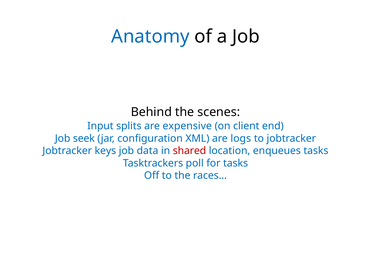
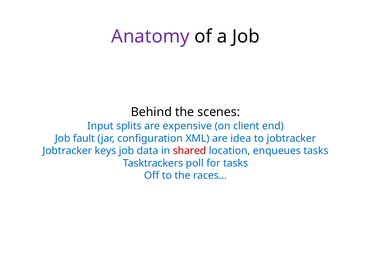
Anatomy colour: blue -> purple
seek: seek -> fault
logs: logs -> idea
